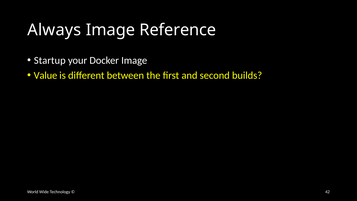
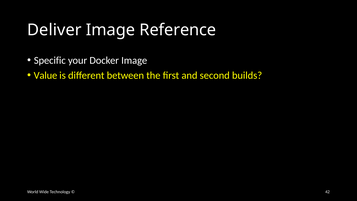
Always: Always -> Deliver
Startup: Startup -> Specific
